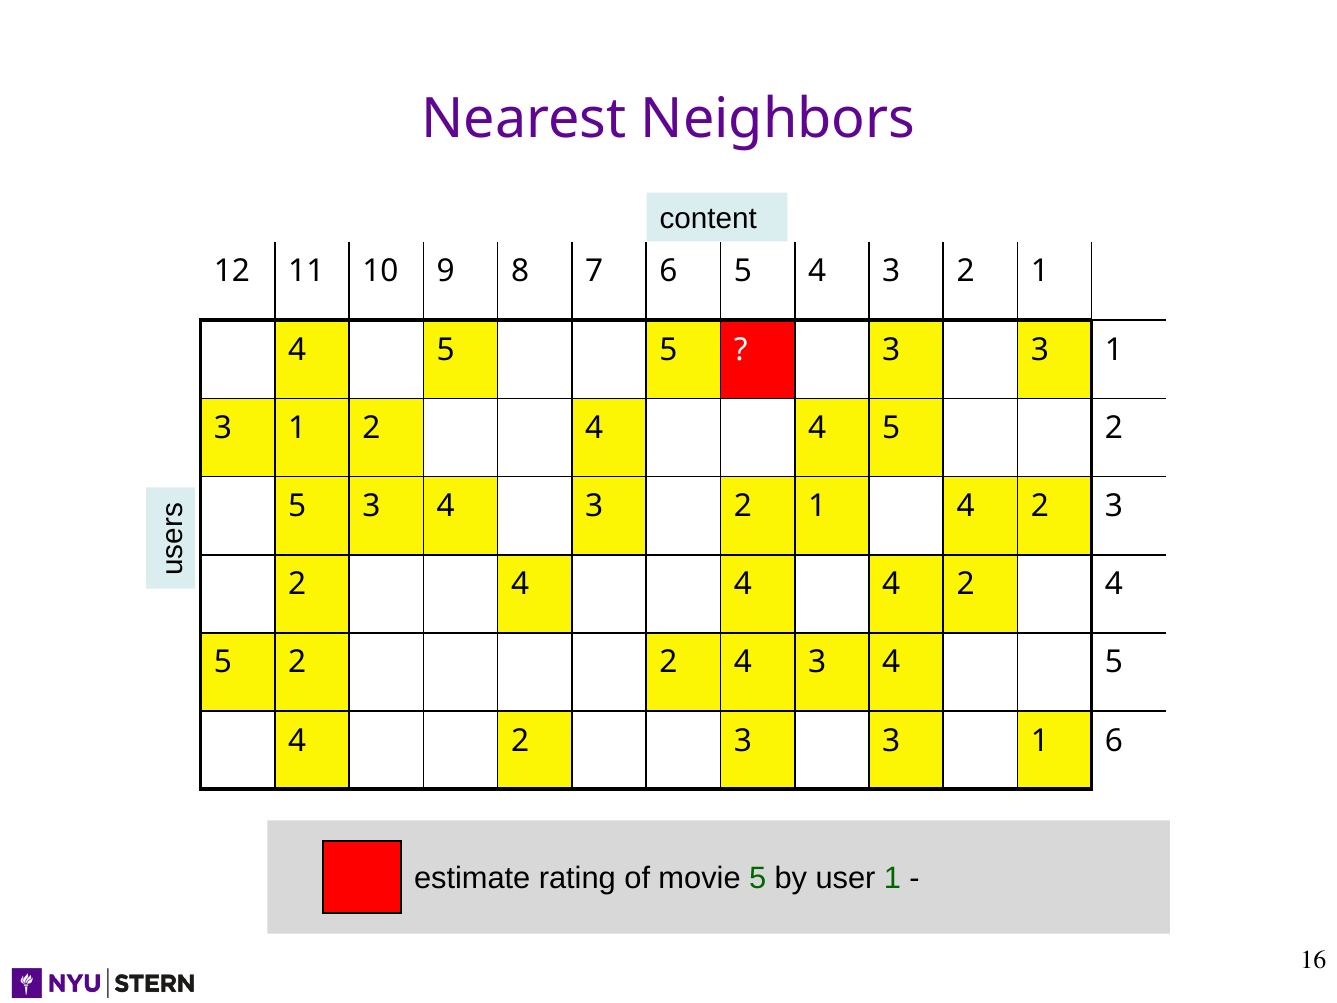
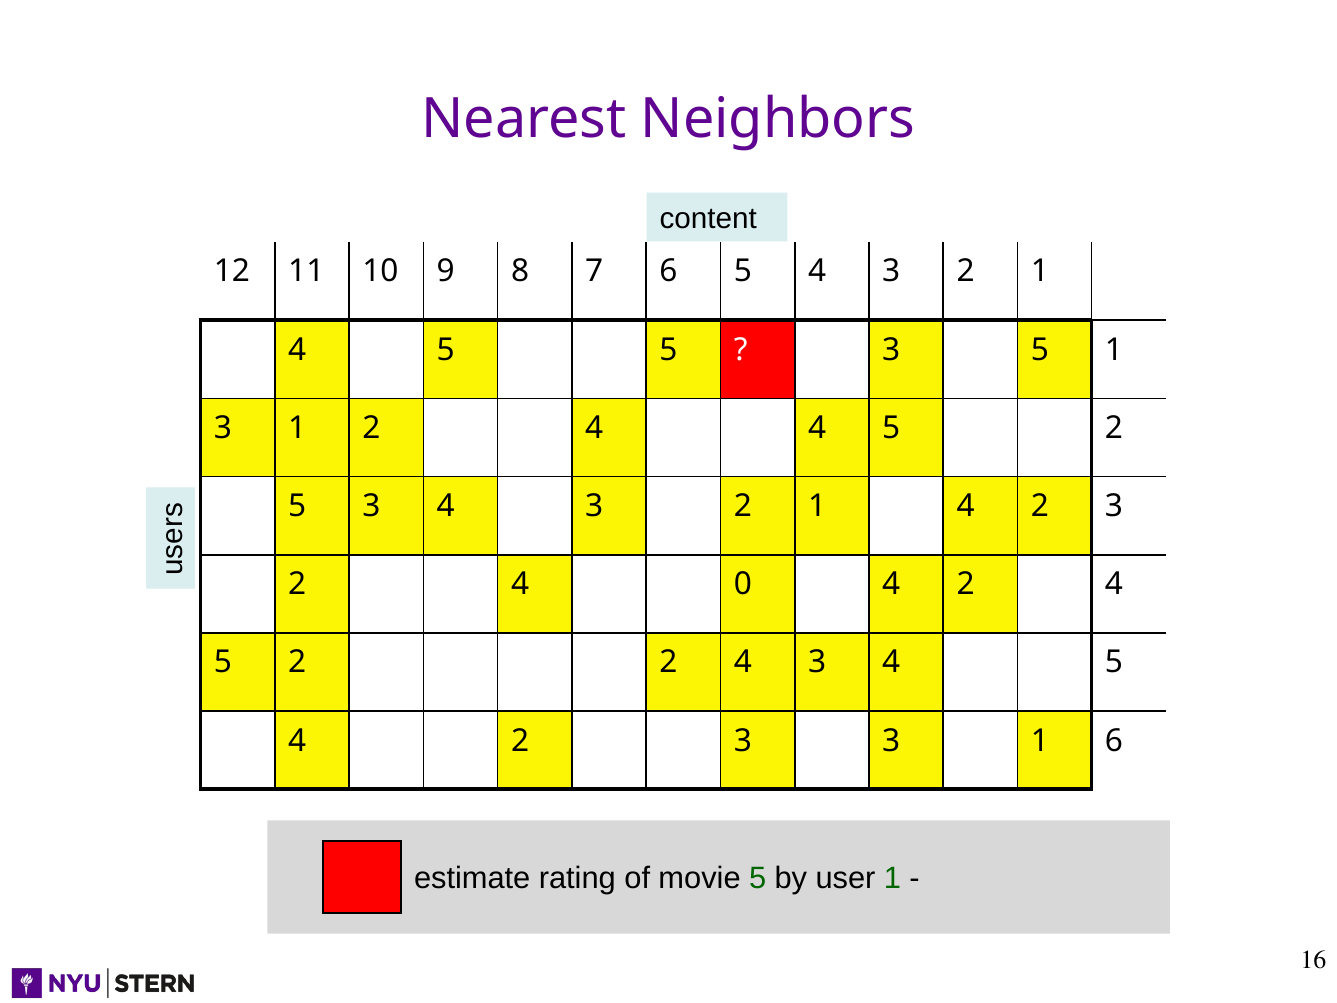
3 at (1040, 350): 3 -> 5
4 at (743, 584): 4 -> 0
